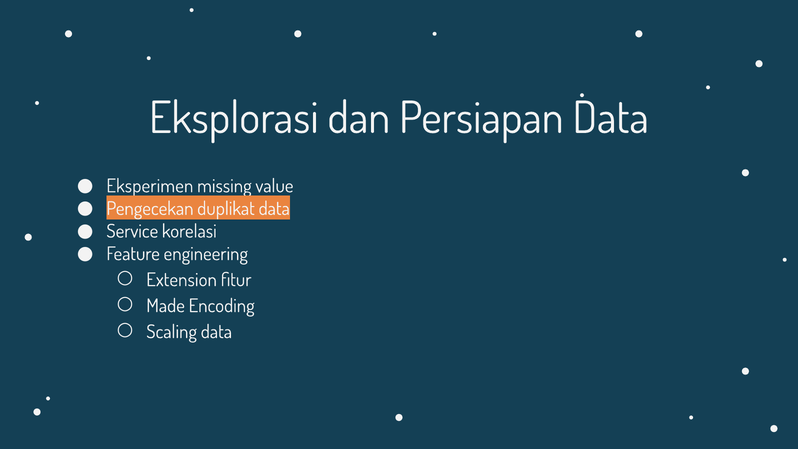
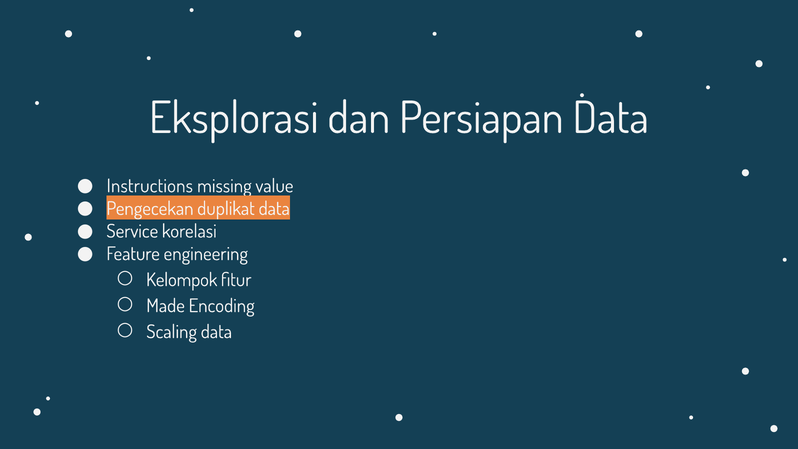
Eksperimen: Eksperimen -> Instructions
Extension: Extension -> Kelompok
